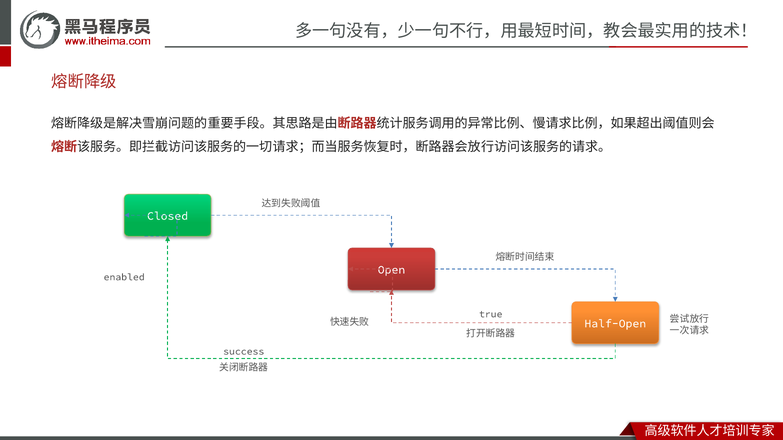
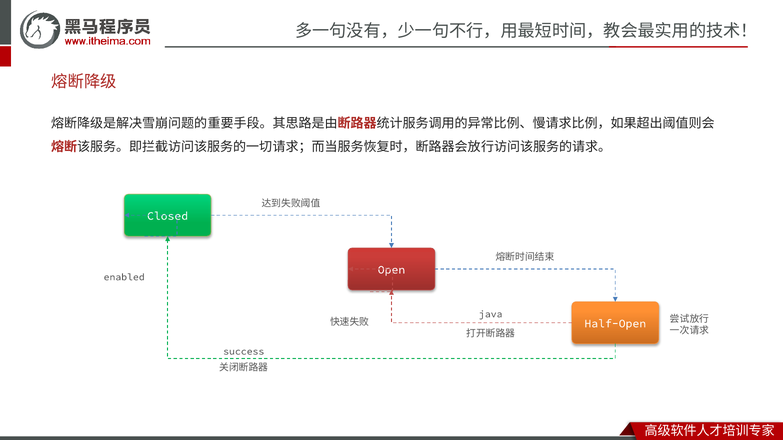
true: true -> java
